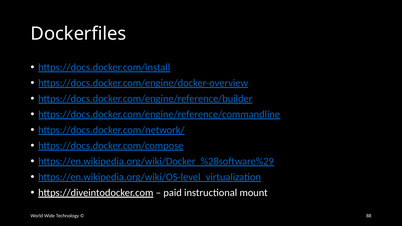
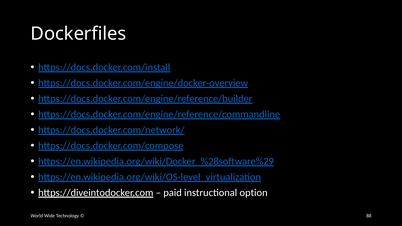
mount: mount -> option
